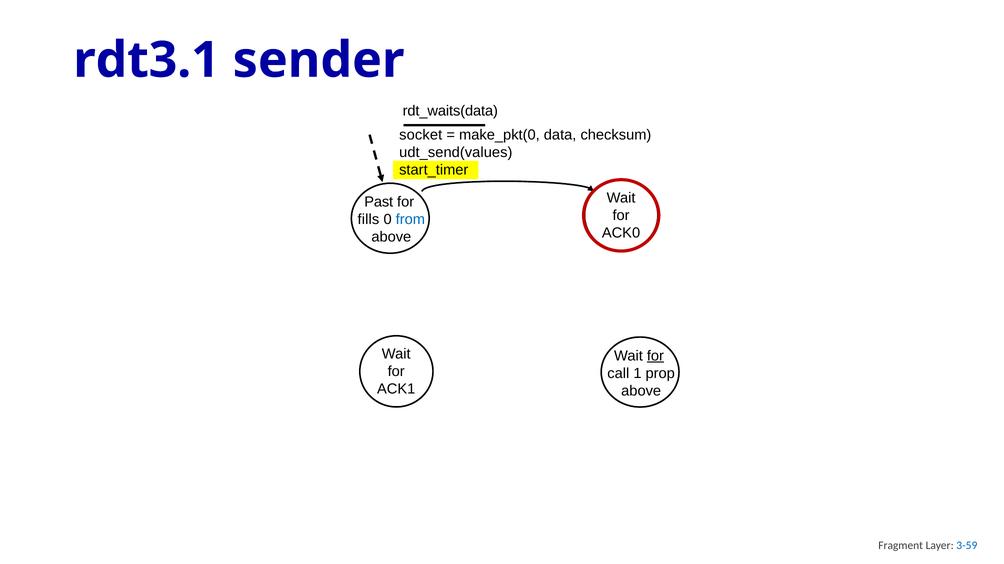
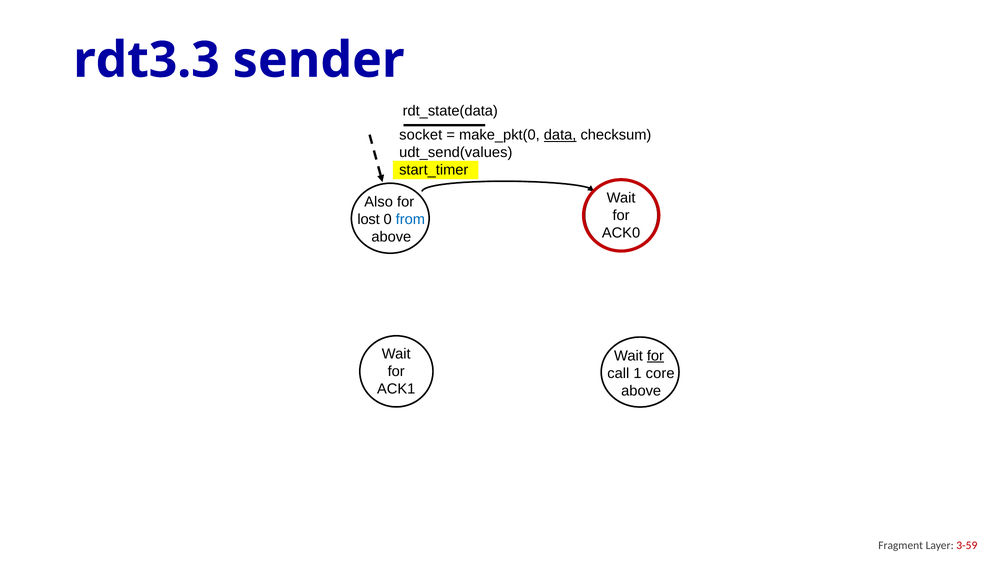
rdt3.1: rdt3.1 -> rdt3.3
rdt_waits(data: rdt_waits(data -> rdt_state(data
data underline: none -> present
Past: Past -> Also
fills: fills -> lost
prop: prop -> core
3-59 colour: blue -> red
